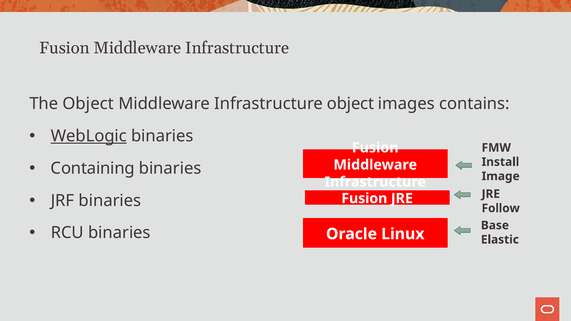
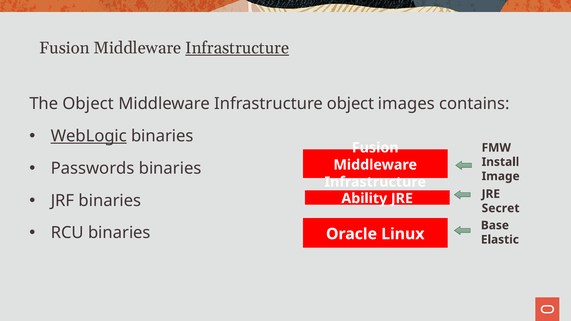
Infrastructure at (237, 48) underline: none -> present
Containing: Containing -> Passwords
Fusion at (364, 199): Fusion -> Ability
Follow: Follow -> Secret
